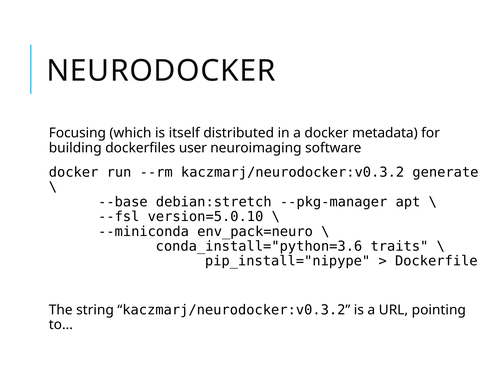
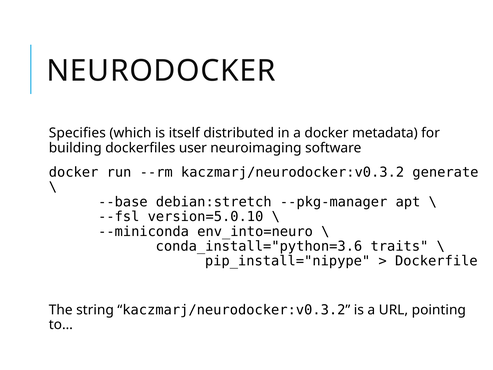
Focusing: Focusing -> Specifies
env_pack=neuro: env_pack=neuro -> env_into=neuro
